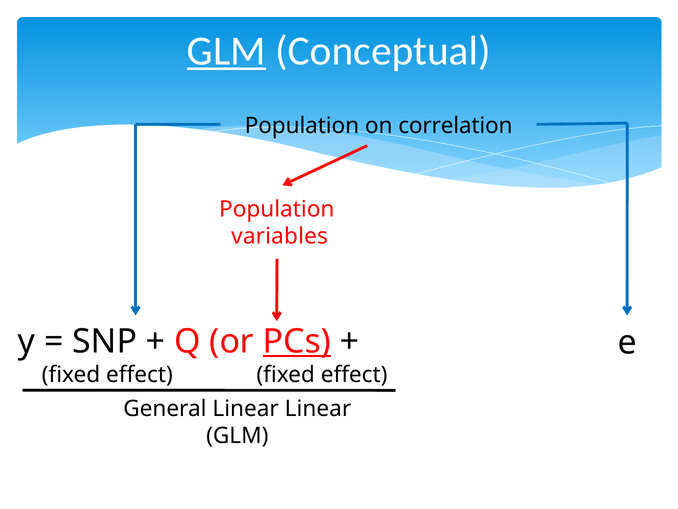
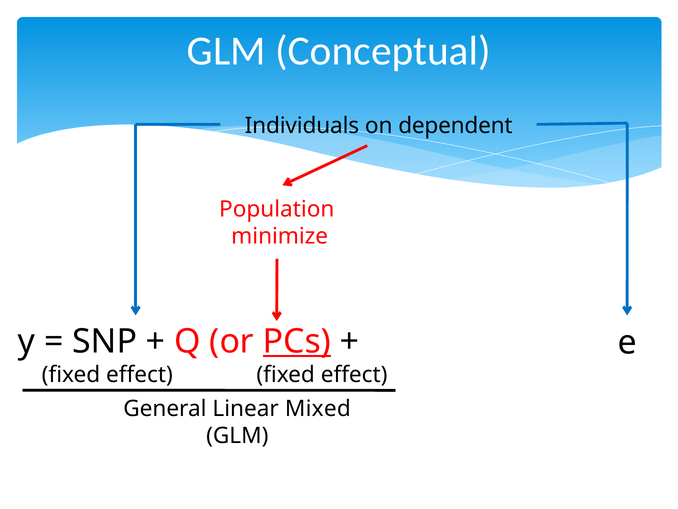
GLM at (226, 51) underline: present -> none
Population at (302, 126): Population -> Individuals
correlation: correlation -> dependent
variables: variables -> minimize
Linear Linear: Linear -> Mixed
